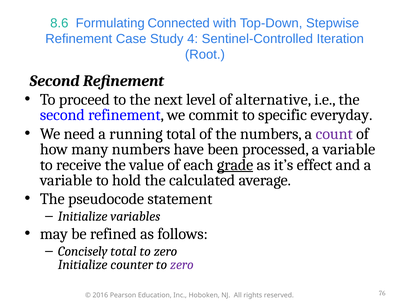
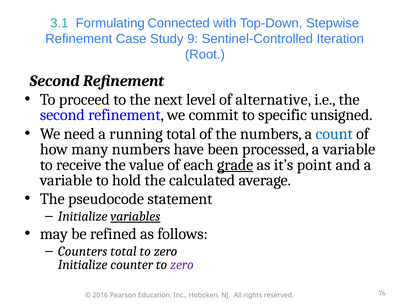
8.6: 8.6 -> 3.1
4: 4 -> 9
everyday: everyday -> unsigned
count colour: purple -> blue
effect: effect -> point
variables underline: none -> present
Concisely: Concisely -> Counters
